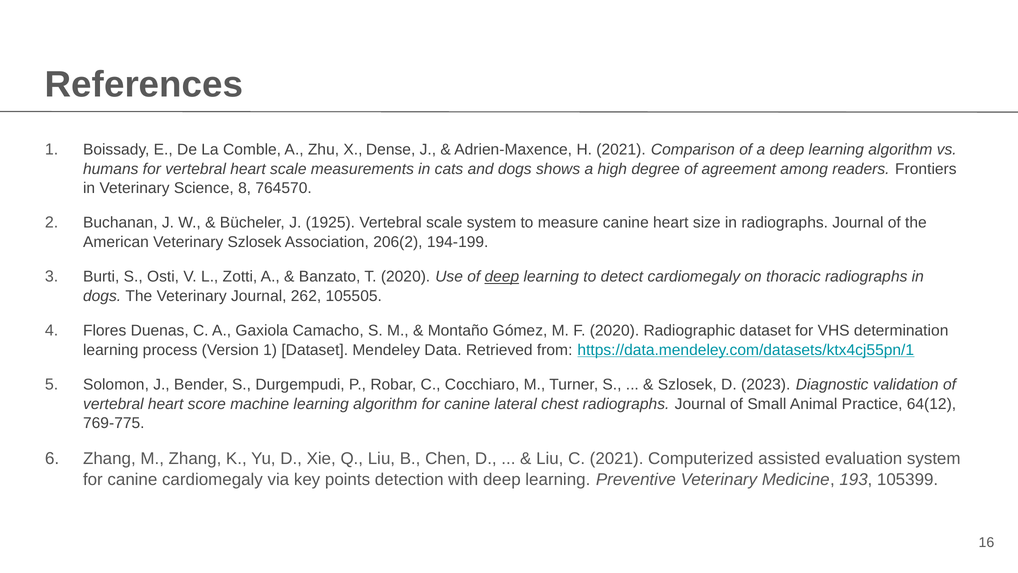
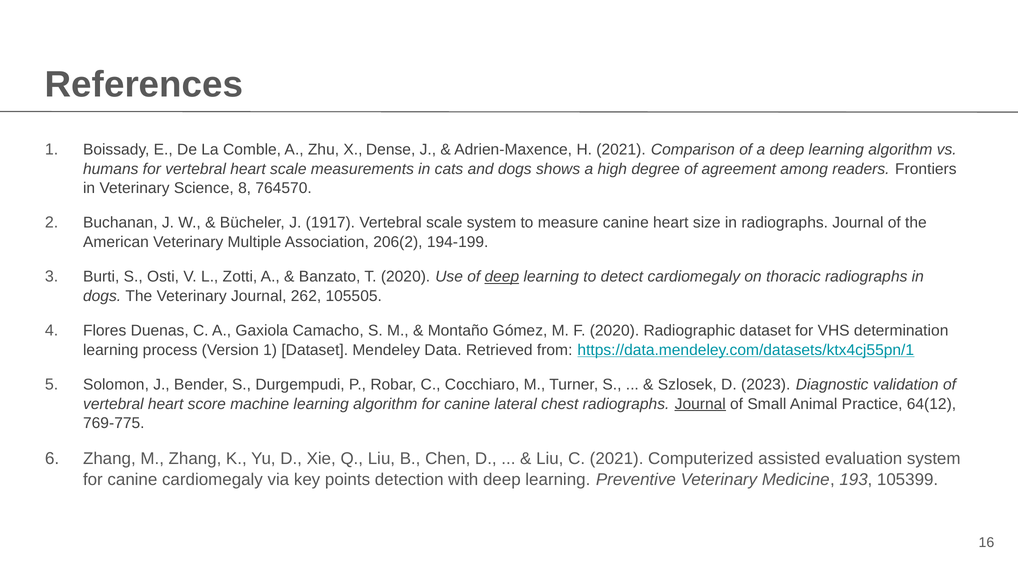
1925: 1925 -> 1917
Veterinary Szlosek: Szlosek -> Multiple
Journal at (700, 404) underline: none -> present
